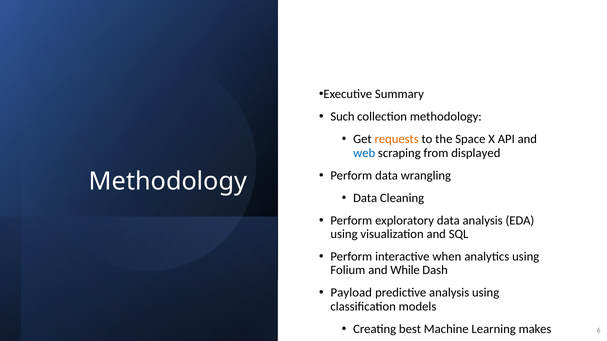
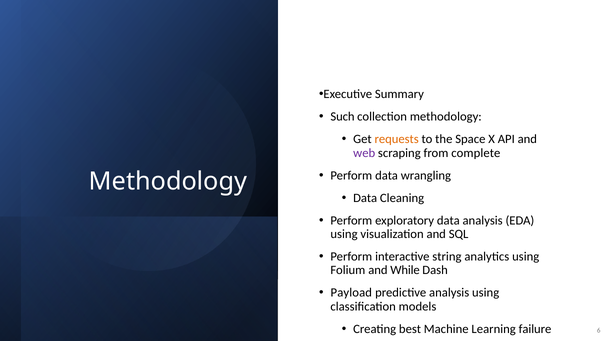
web colour: blue -> purple
displayed: displayed -> complete
when: when -> string
makes: makes -> failure
